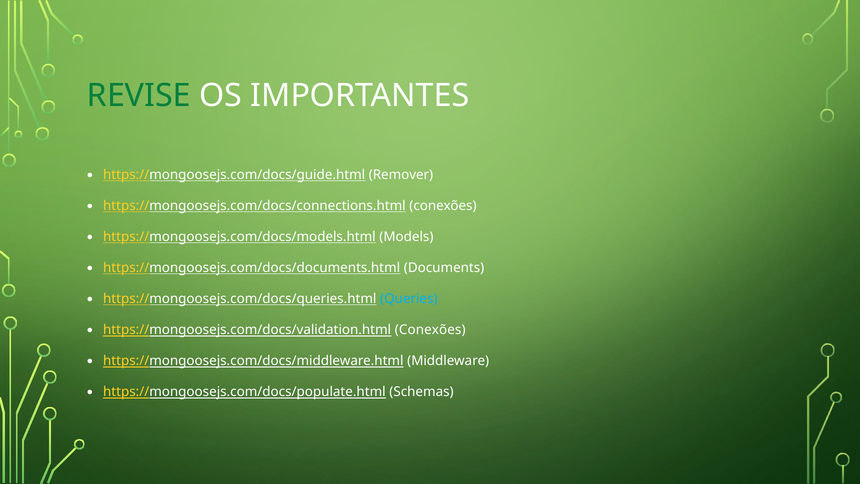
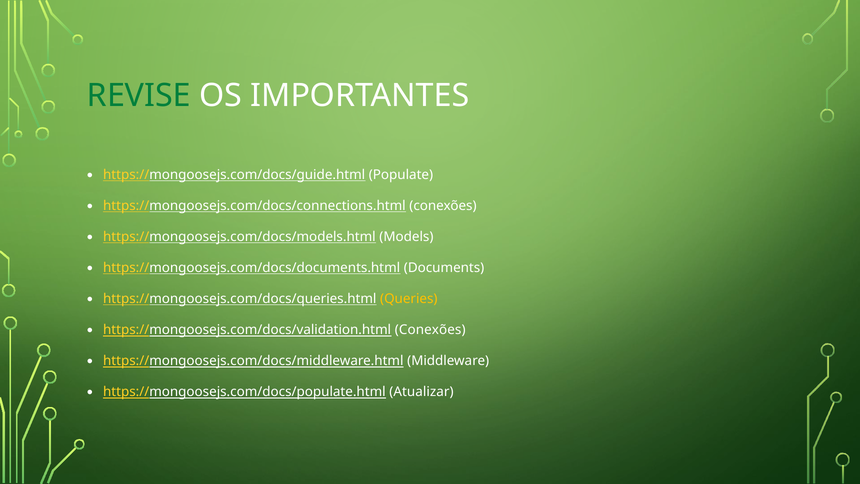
Remover: Remover -> Populate
Queries colour: light blue -> yellow
Schemas: Schemas -> Atualizar
